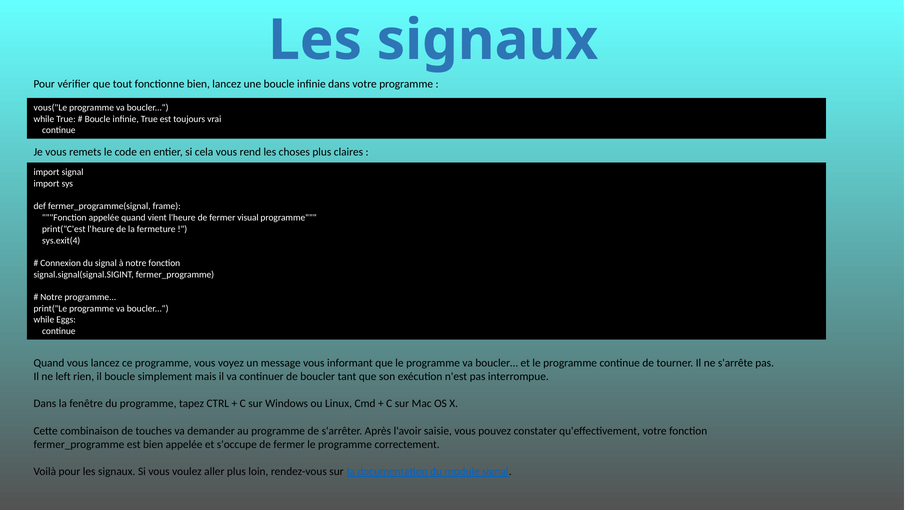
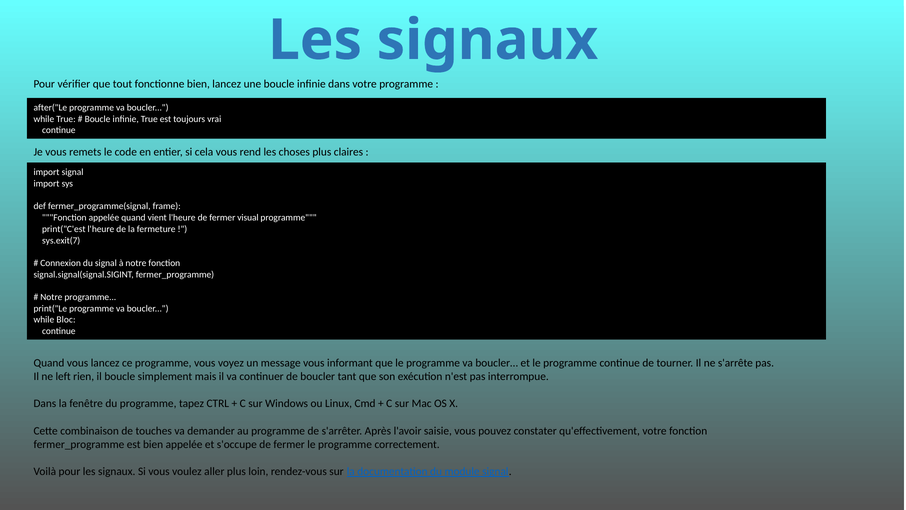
vous("Le: vous("Le -> after("Le
sys.exit(4: sys.exit(4 -> sys.exit(7
Eggs: Eggs -> Bloc
